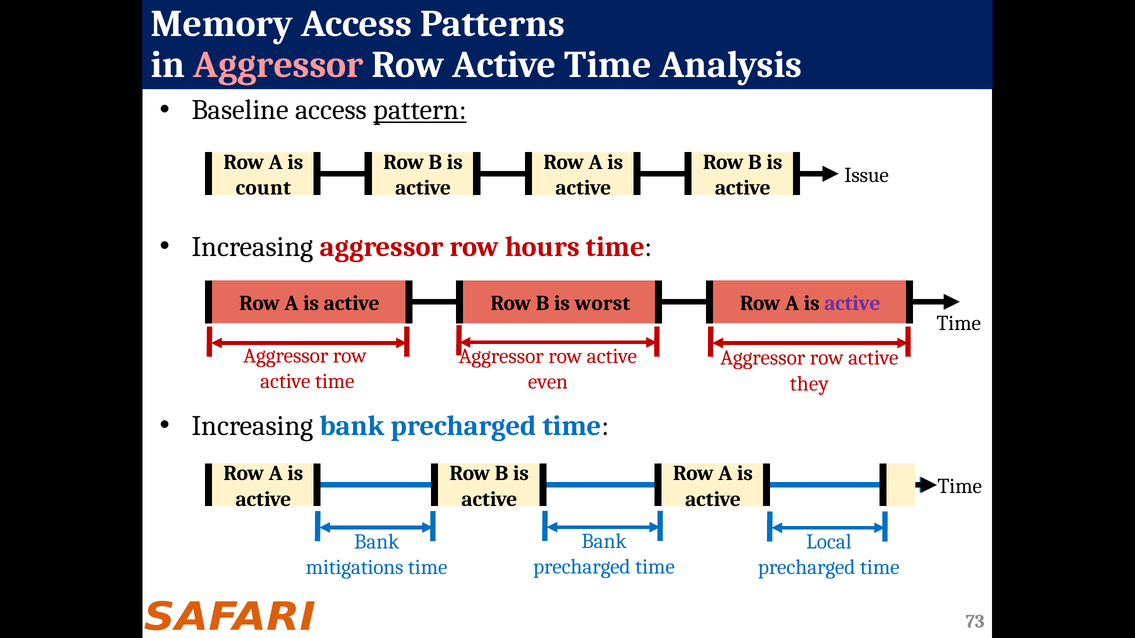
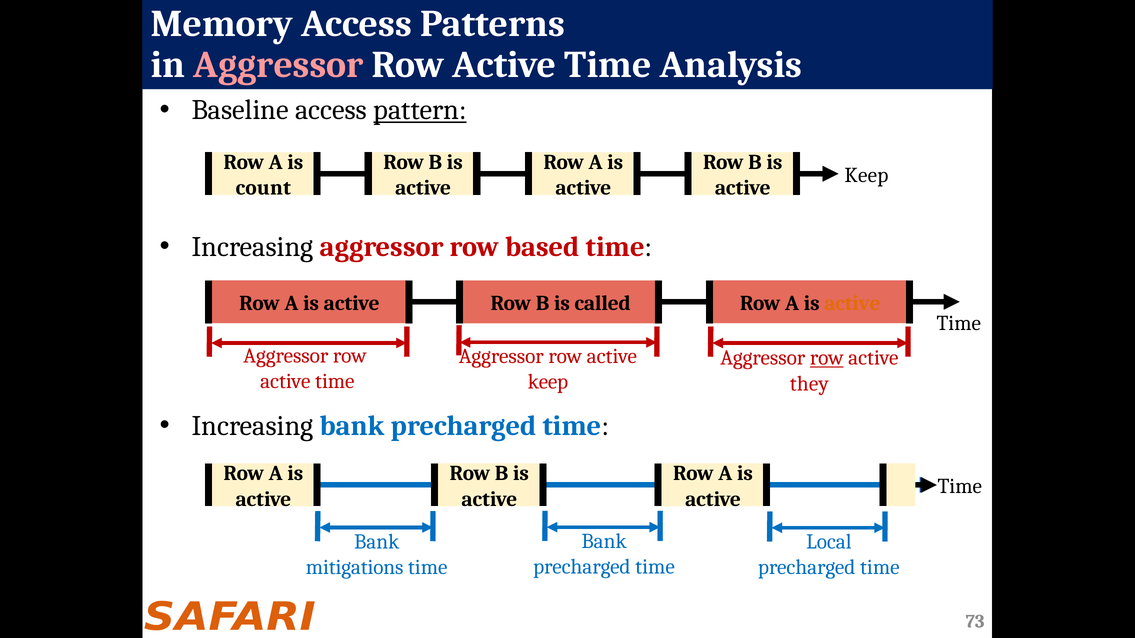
Issue at (867, 176): Issue -> Keep
hours: hours -> based
worst: worst -> called
active at (852, 303) colour: purple -> orange
row at (827, 358) underline: none -> present
even at (548, 382): even -> keep
